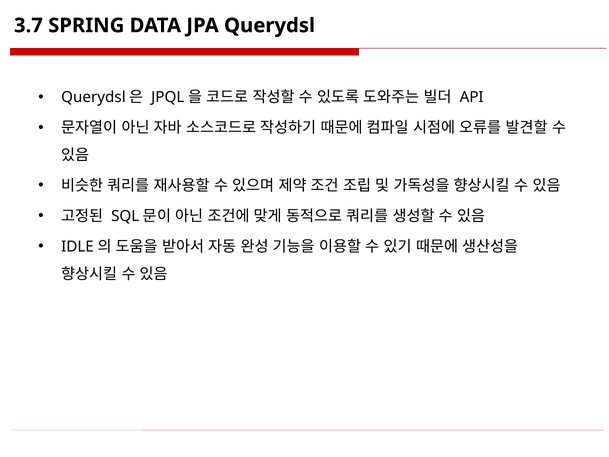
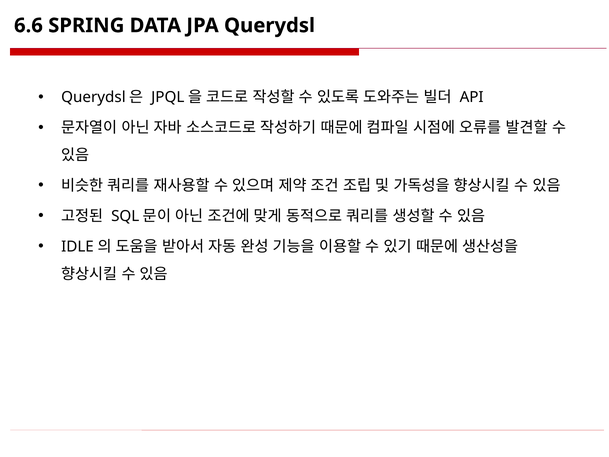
3.7: 3.7 -> 6.6
